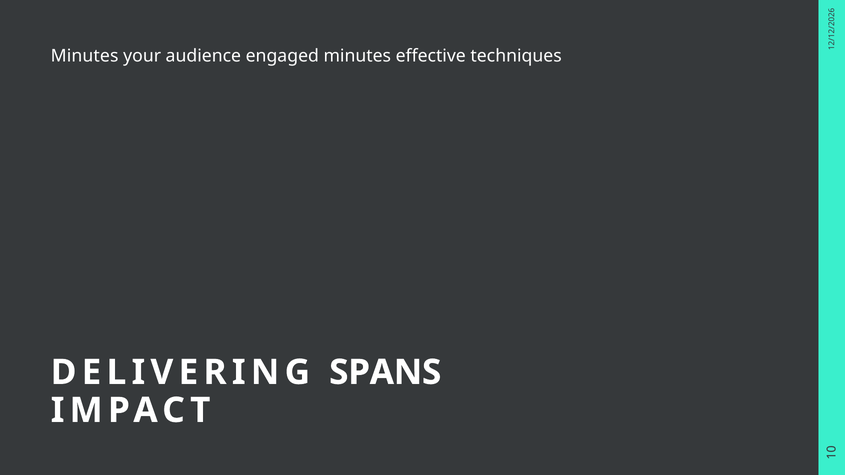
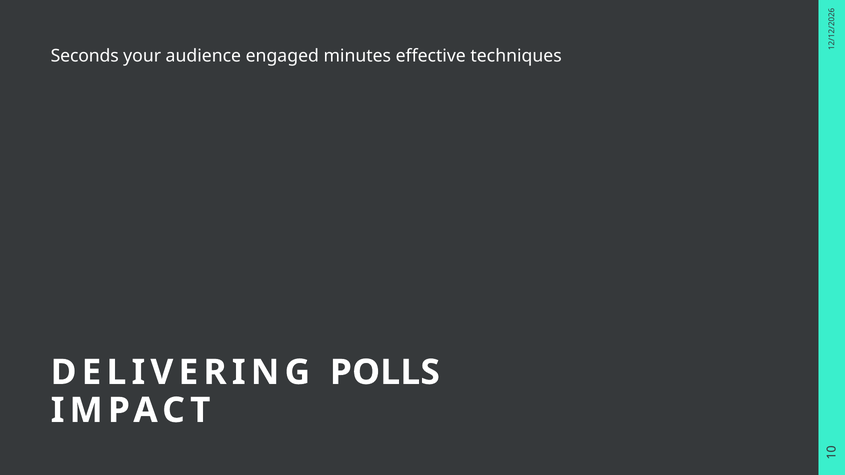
Minutes at (85, 56): Minutes -> Seconds
SPANS: SPANS -> POLLS
